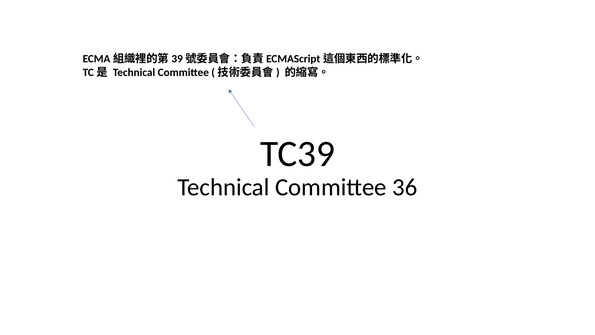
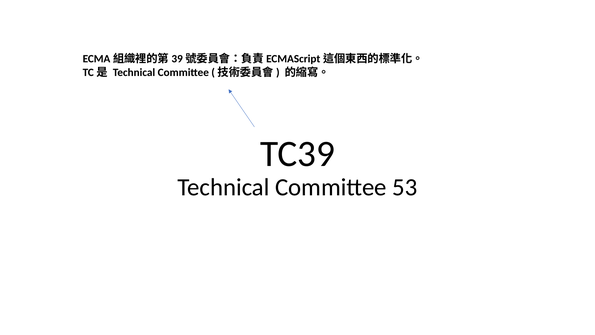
36: 36 -> 53
